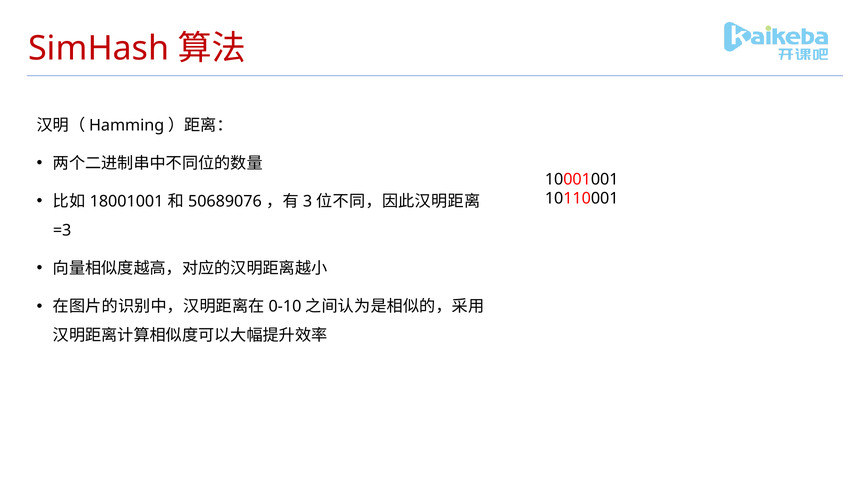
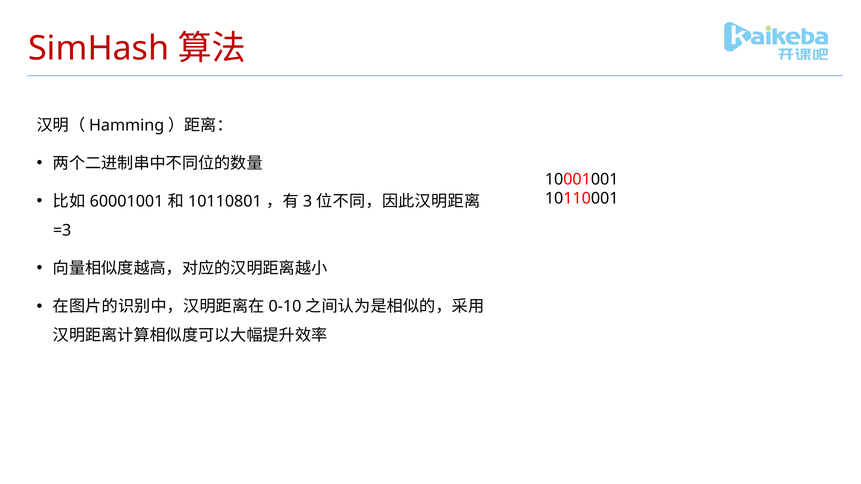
18001001: 18001001 -> 60001001
50689076: 50689076 -> 10110801
